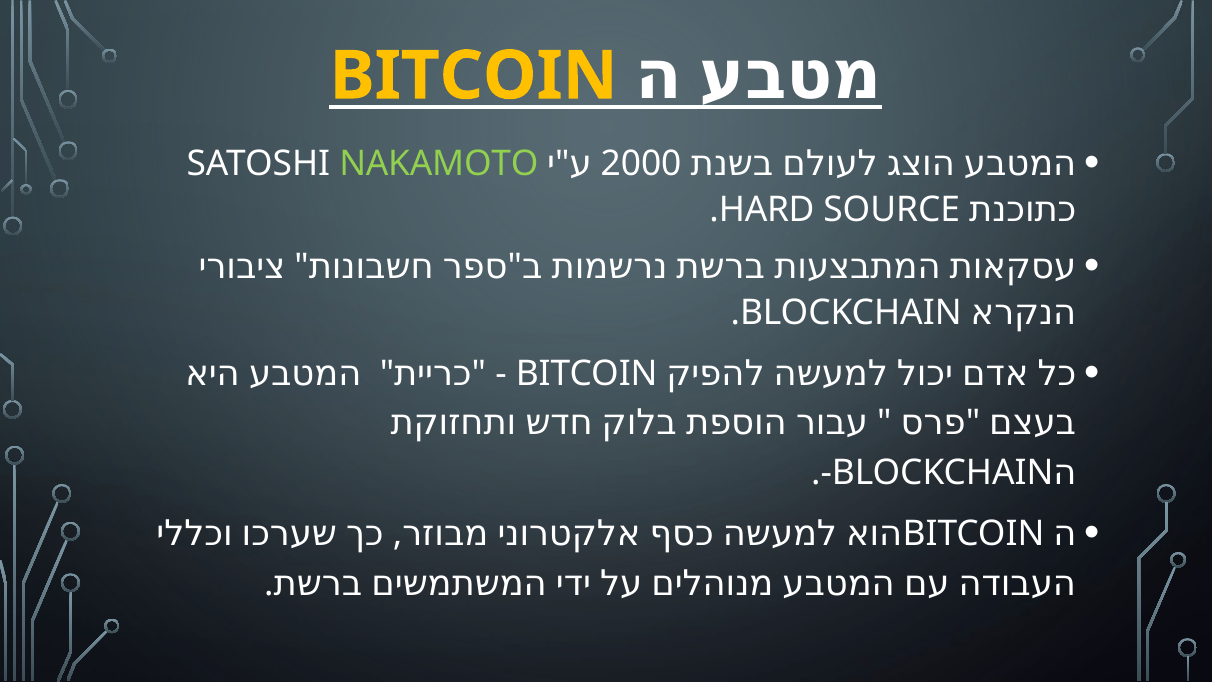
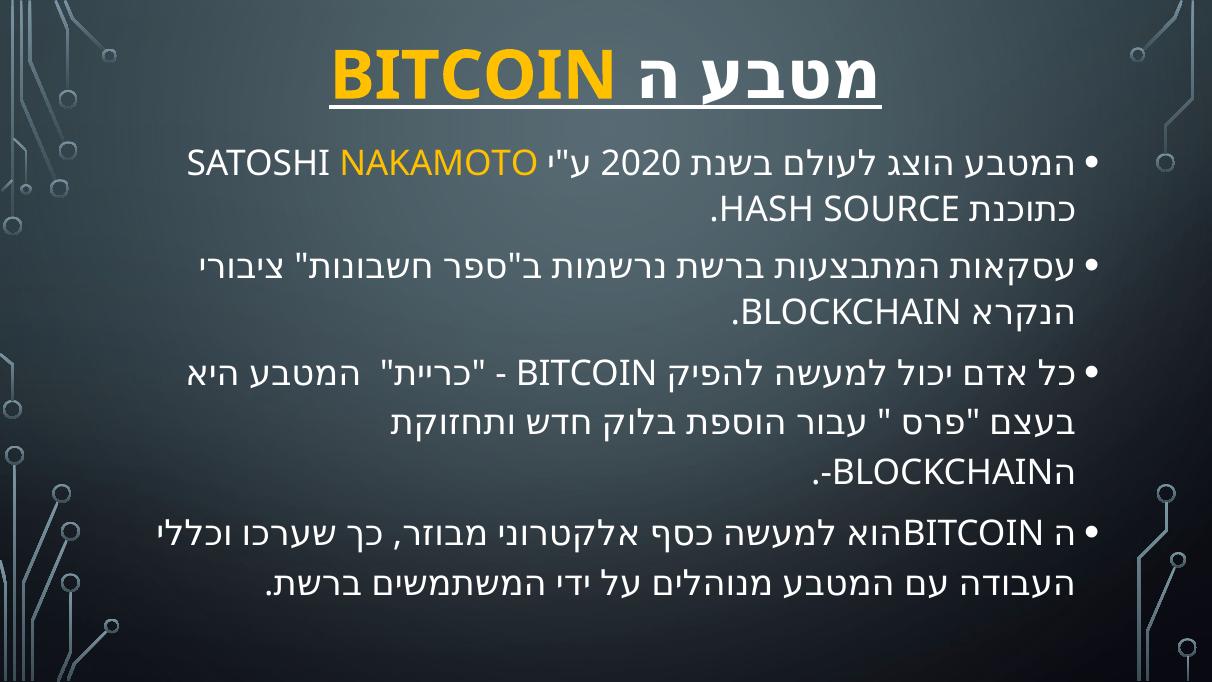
NAKAMOTO colour: light green -> yellow
2000: 2000 -> 2020
HARD: HARD -> HASH
